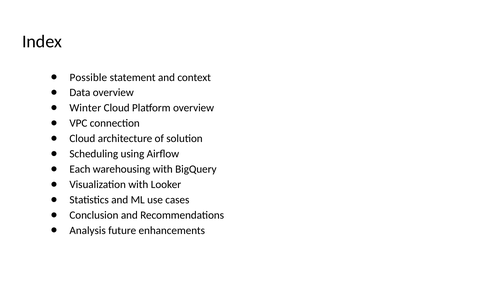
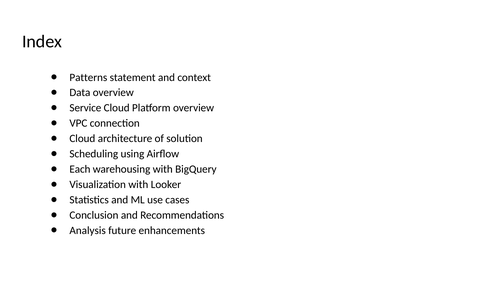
Possible: Possible -> Patterns
Winter: Winter -> Service
